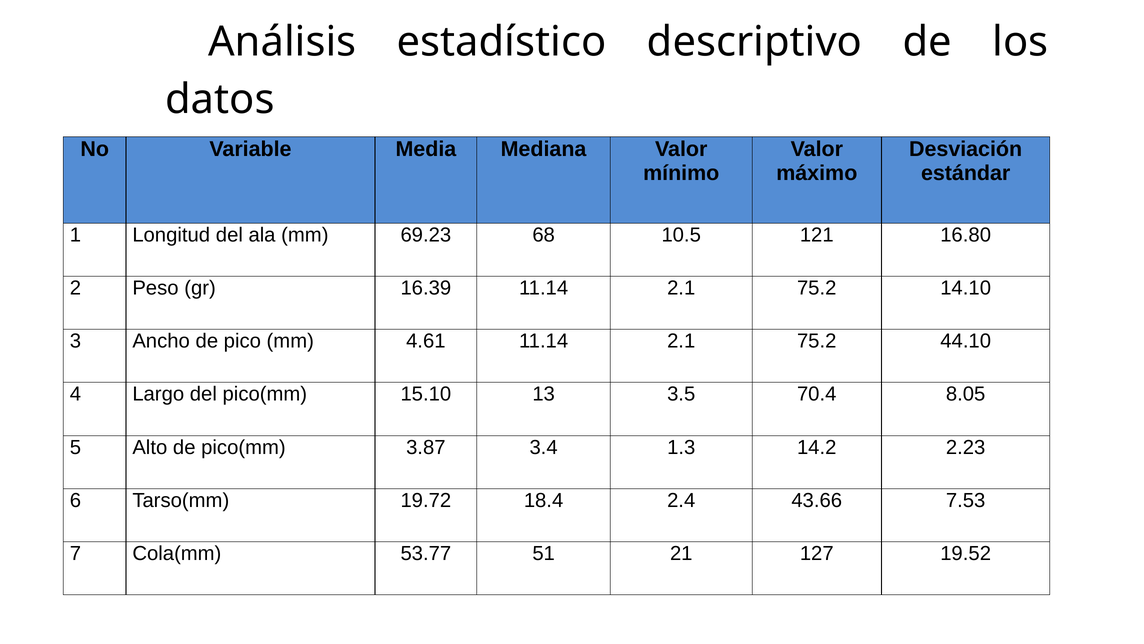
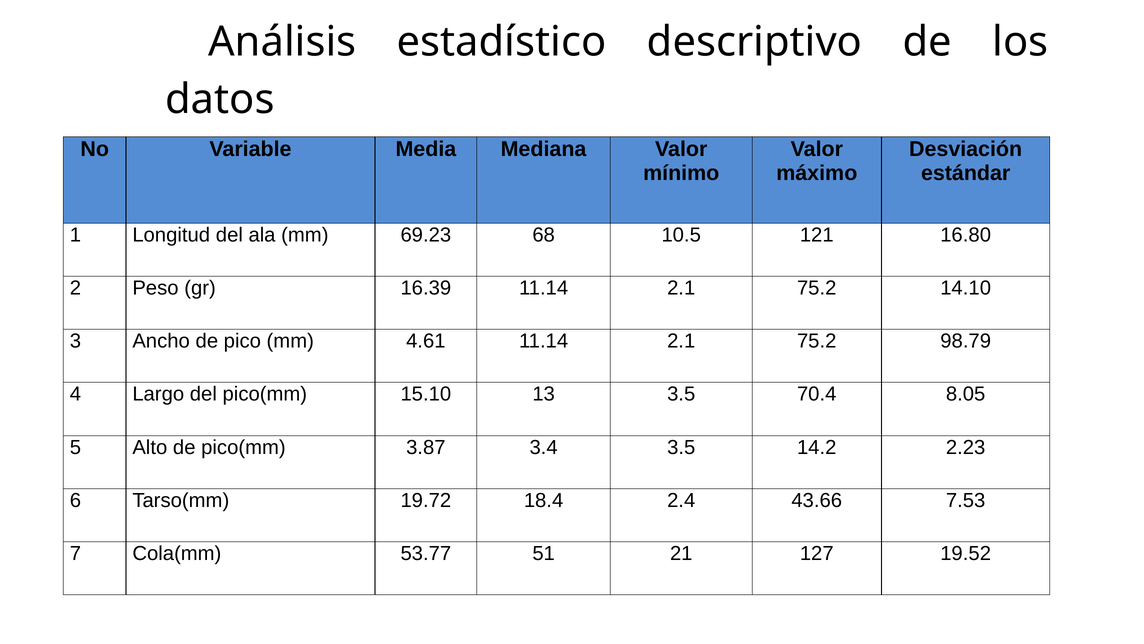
44.10: 44.10 -> 98.79
3.4 1.3: 1.3 -> 3.5
